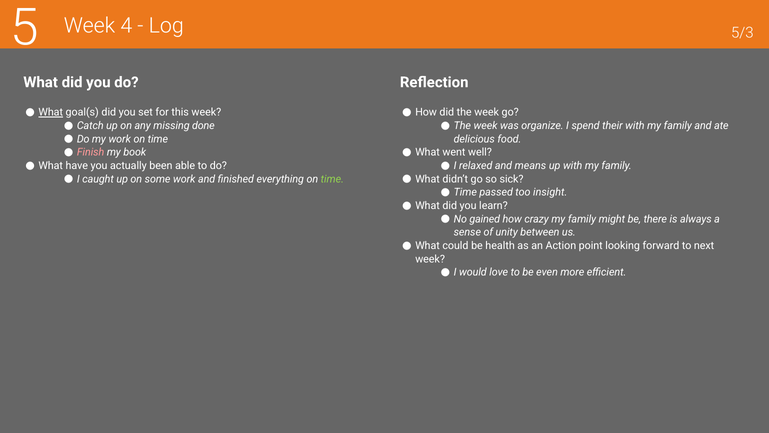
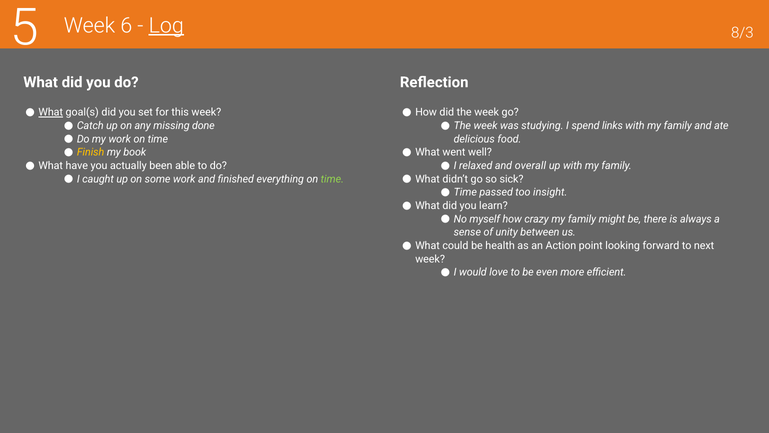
4: 4 -> 6
Log underline: none -> present
5/3: 5/3 -> 8/3
organize: organize -> studying
their: their -> links
Finish colour: pink -> yellow
means: means -> overall
gained: gained -> myself
